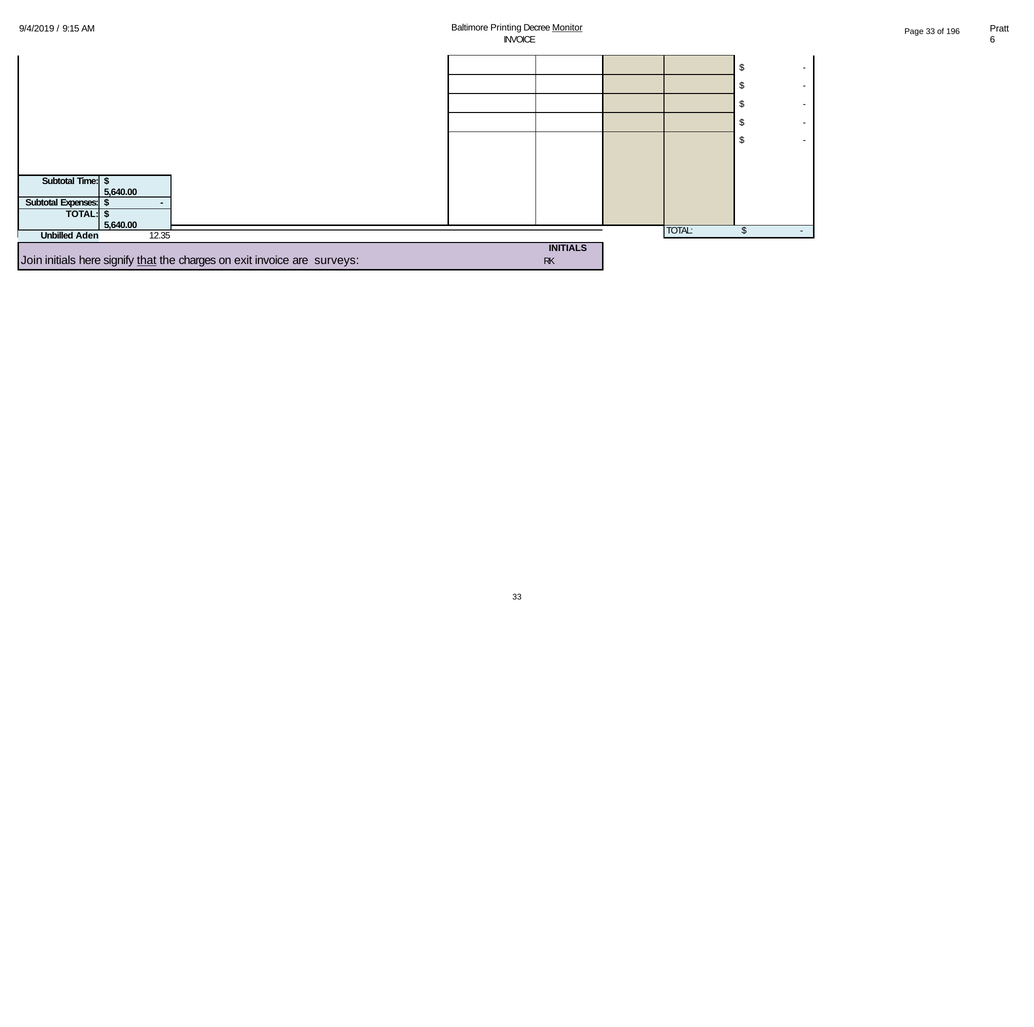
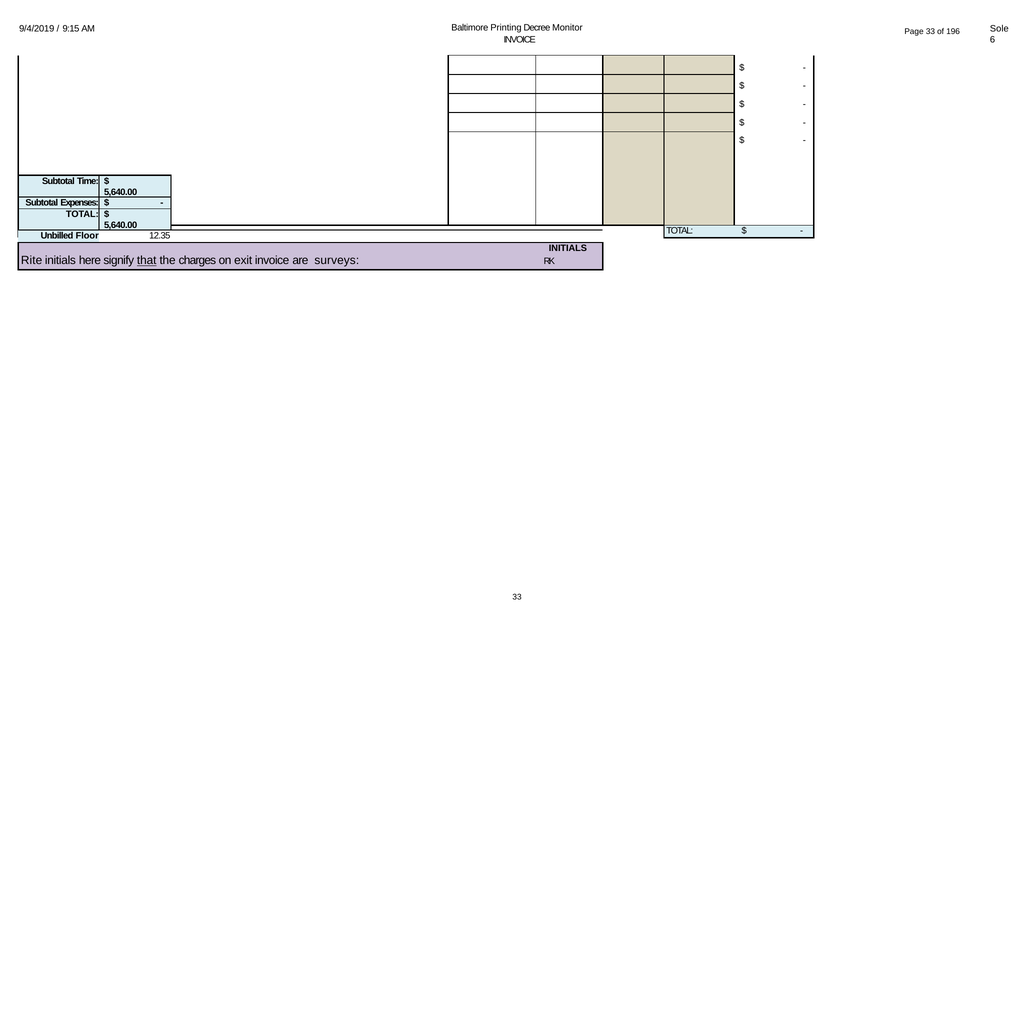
Monitor underline: present -> none
Pratt: Pratt -> Sole
Aden: Aden -> Floor
Join: Join -> Rite
